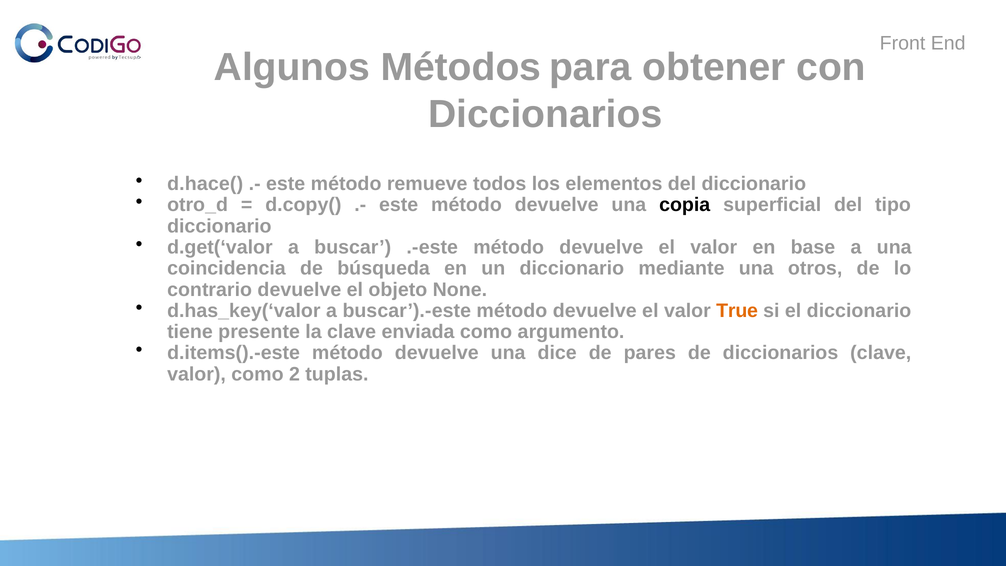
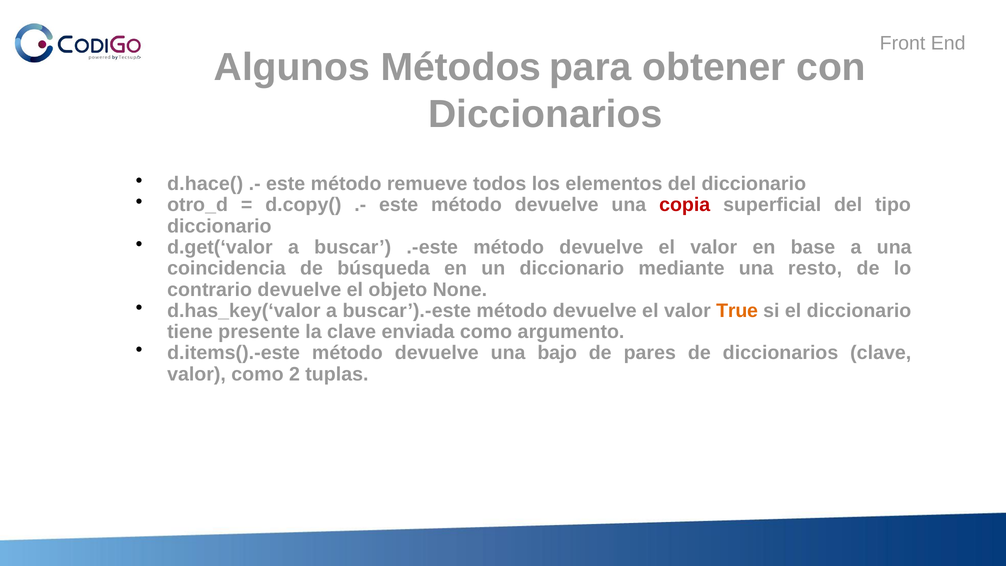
copia colour: black -> red
otros: otros -> resto
dice: dice -> bajo
